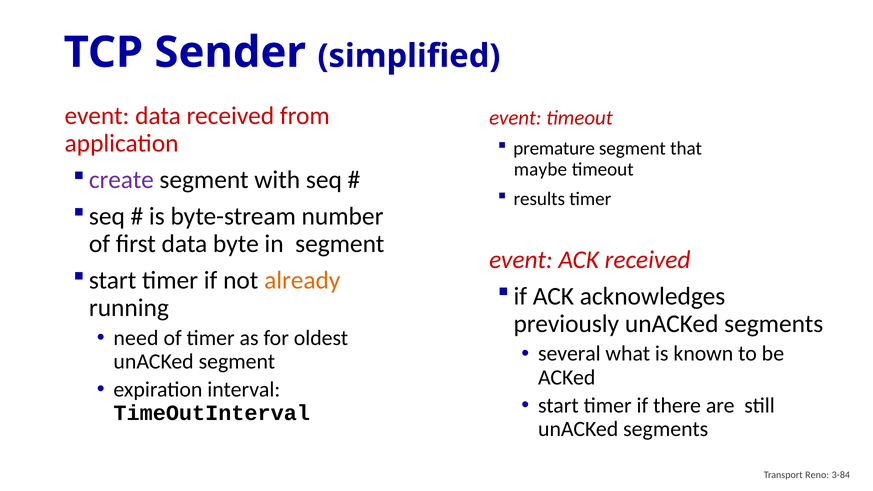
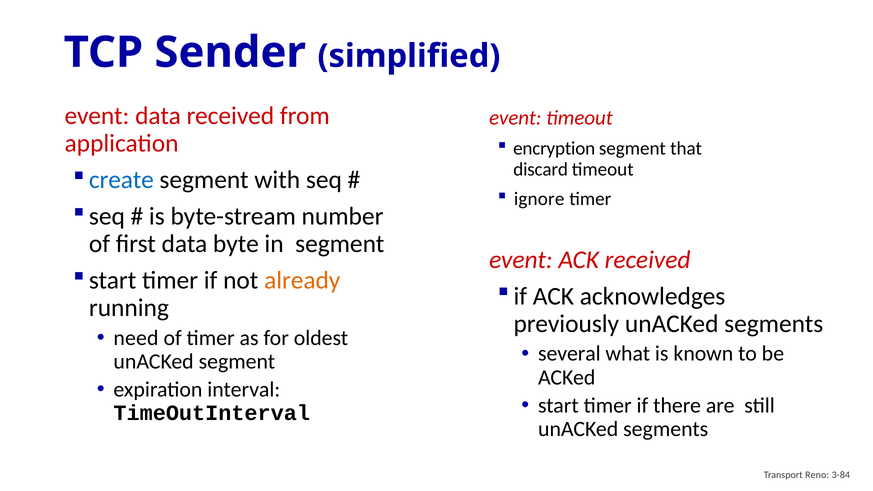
premature: premature -> encryption
maybe: maybe -> discard
create colour: purple -> blue
results: results -> ignore
